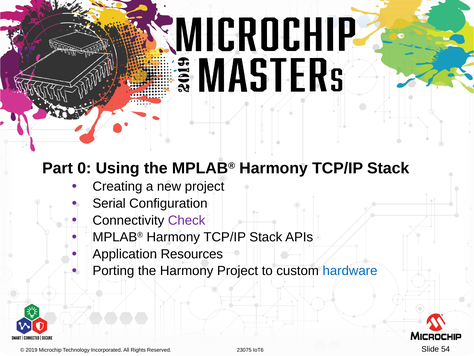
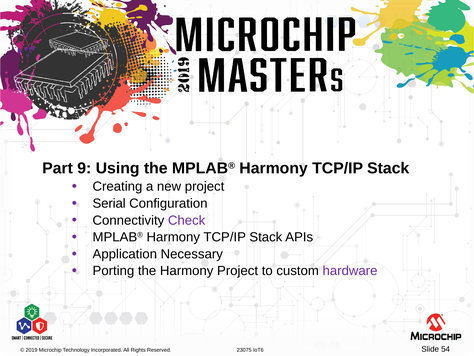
0: 0 -> 9
Resources: Resources -> Necessary
hardware colour: blue -> purple
